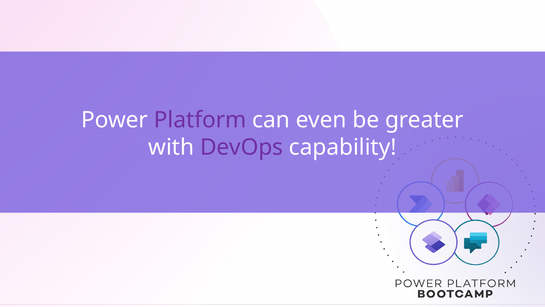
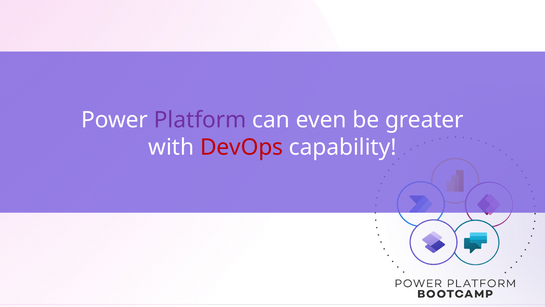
DevOps colour: purple -> red
